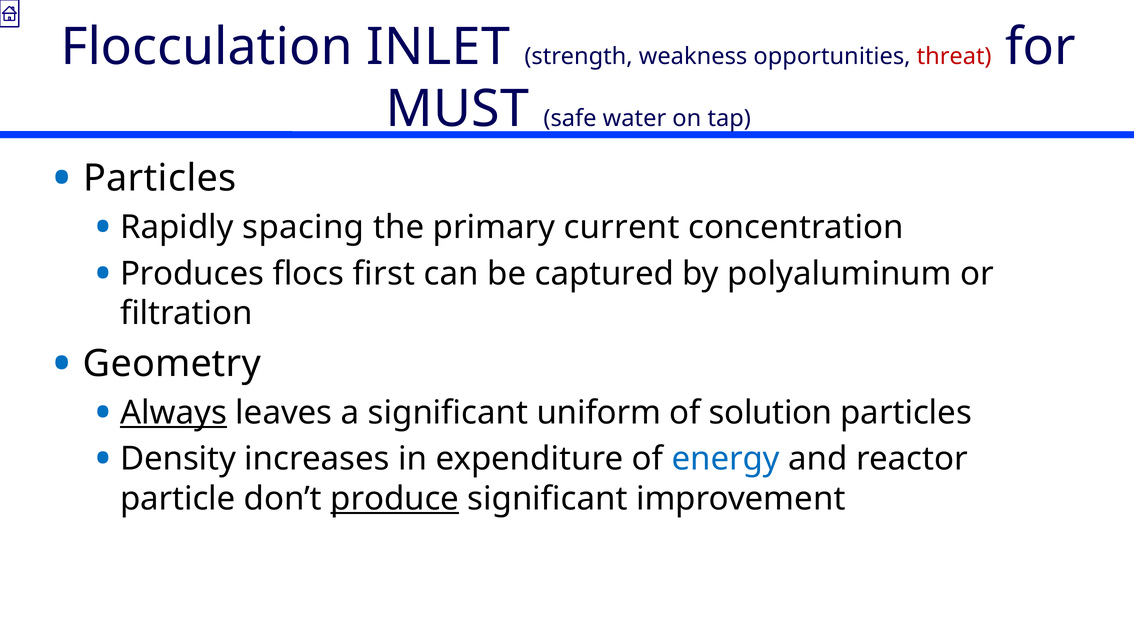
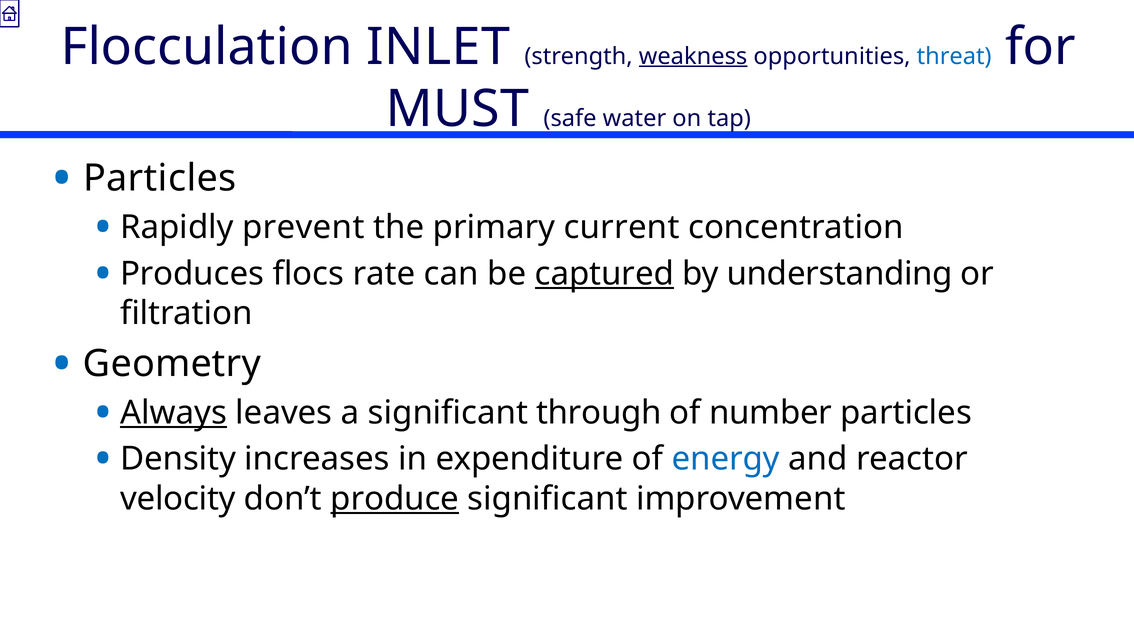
weakness underline: none -> present
threat colour: red -> blue
spacing: spacing -> prevent
first: first -> rate
captured underline: none -> present
polyaluminum: polyaluminum -> understanding
uniform: uniform -> through
solution: solution -> number
particle: particle -> velocity
